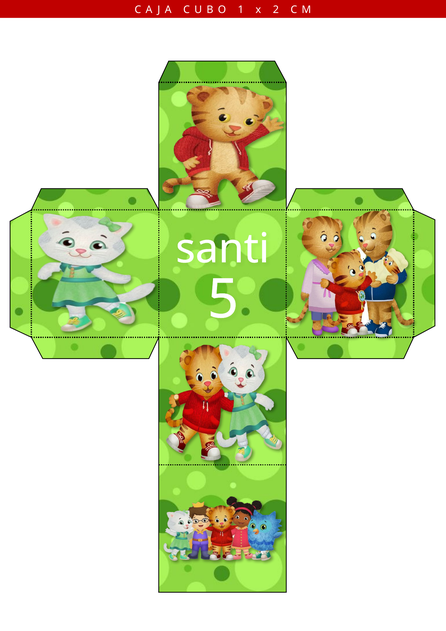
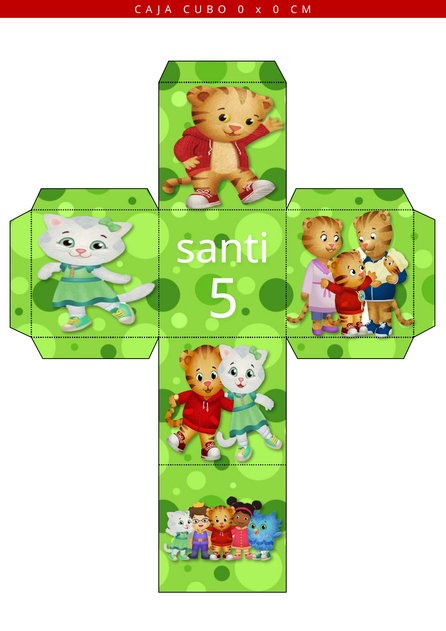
1 at (241, 10): 1 -> 0
x 2: 2 -> 0
